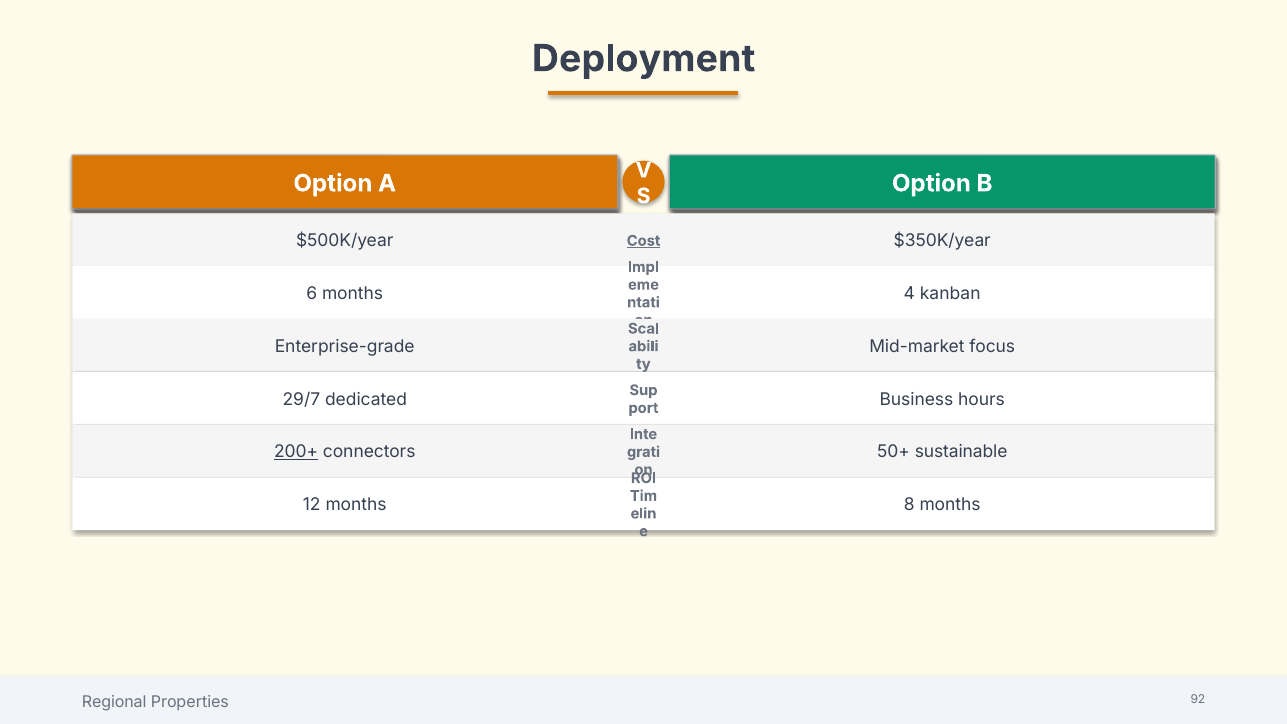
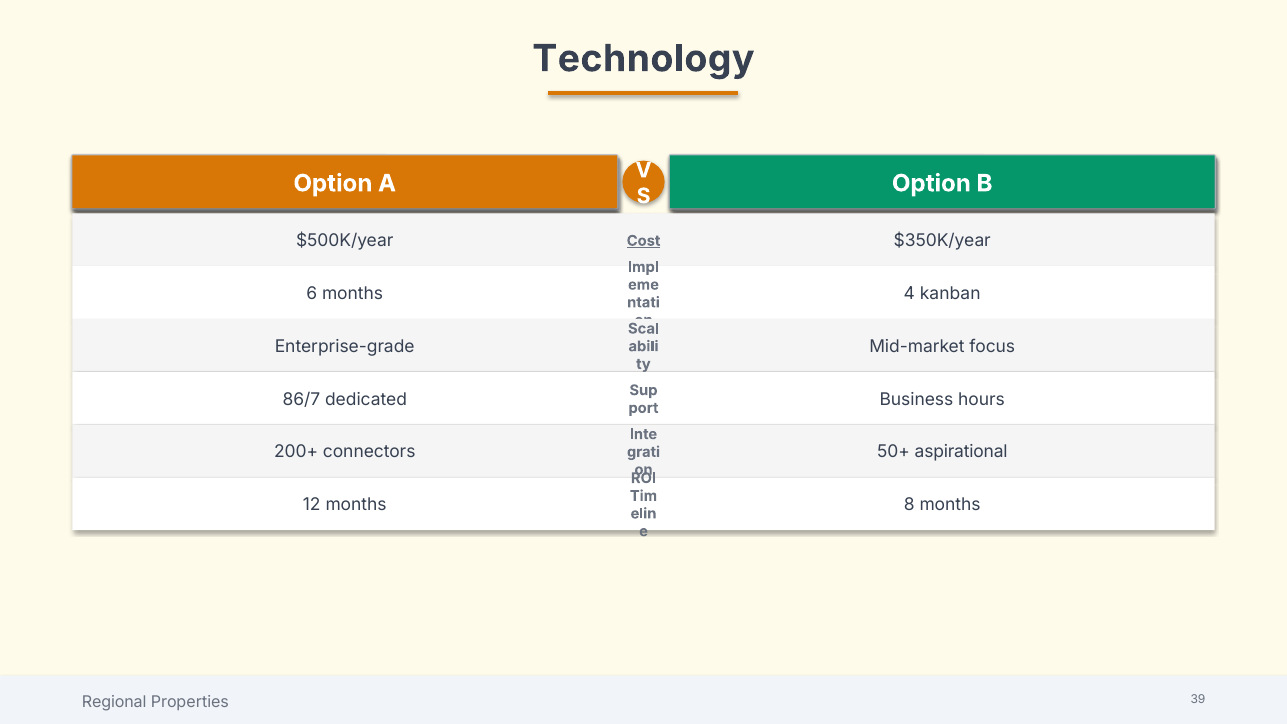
Deployment: Deployment -> Technology
29/7: 29/7 -> 86/7
200+ underline: present -> none
sustainable: sustainable -> aspirational
92: 92 -> 39
